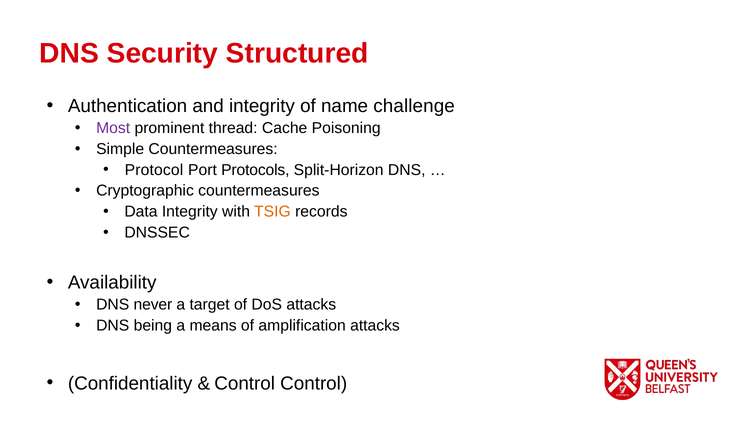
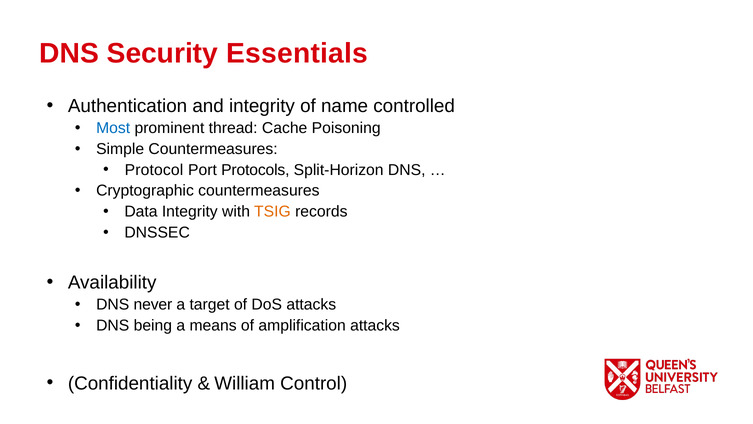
Structured: Structured -> Essentials
challenge: challenge -> controlled
Most colour: purple -> blue
Control at (245, 383): Control -> William
